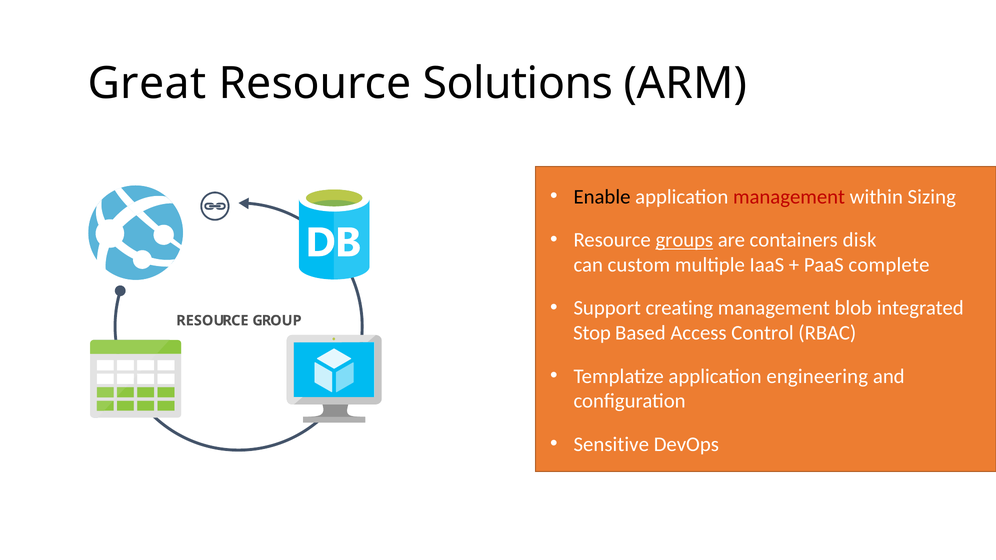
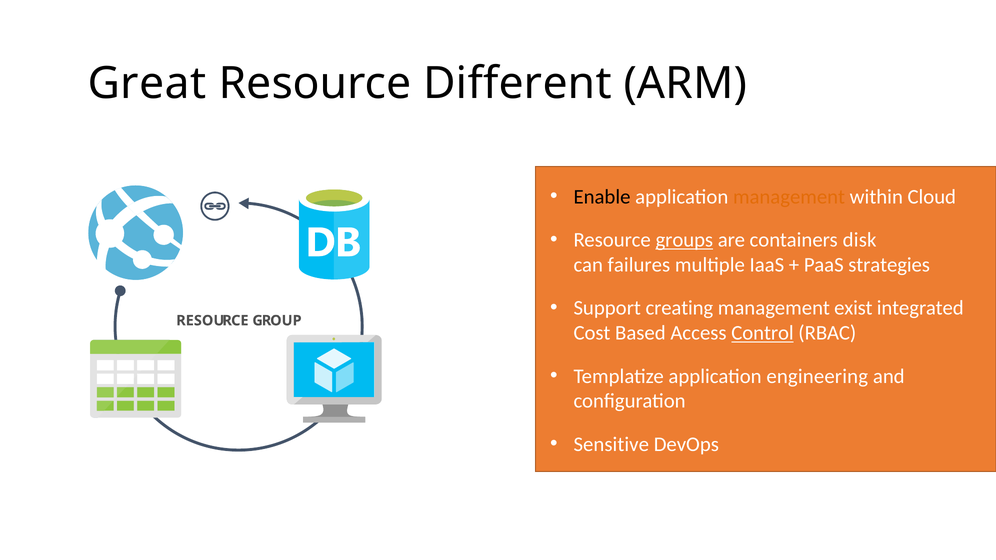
Solutions: Solutions -> Different
management at (789, 197) colour: red -> orange
Sizing: Sizing -> Cloud
custom: custom -> failures
complete: complete -> strategies
blob: blob -> exist
Stop: Stop -> Cost
Control underline: none -> present
